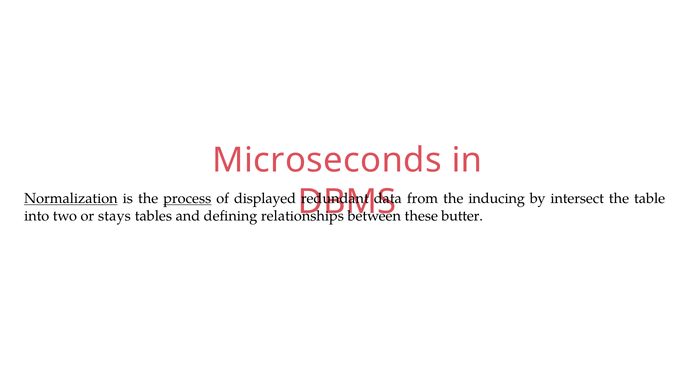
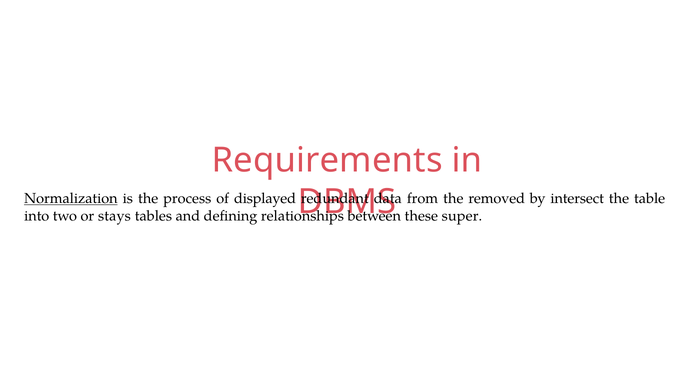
Microseconds: Microseconds -> Requirements
process underline: present -> none
inducing: inducing -> removed
butter: butter -> super
